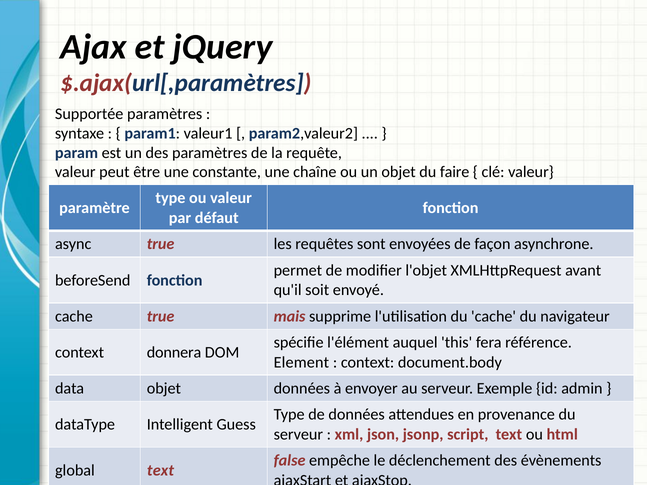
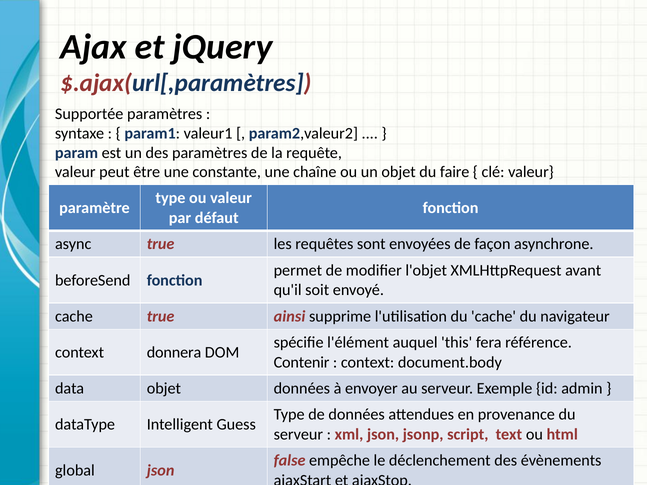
mais: mais -> ainsi
Element: Element -> Contenir
global text: text -> json
